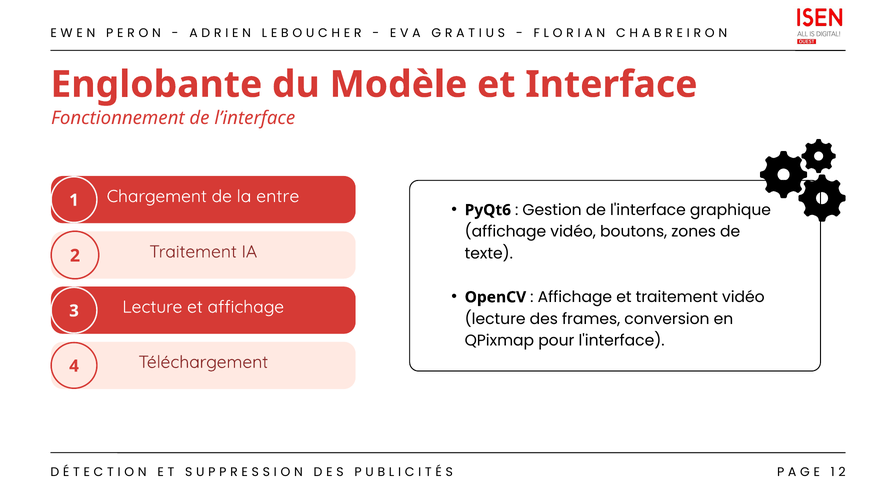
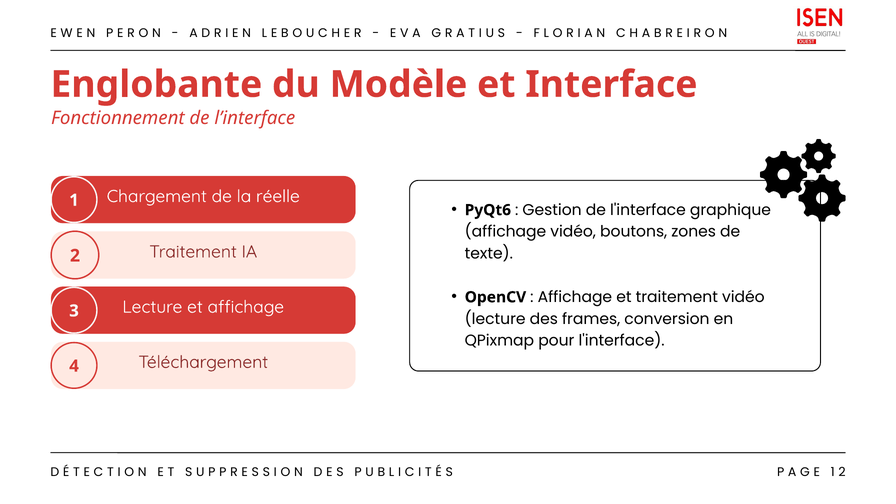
entre: entre -> réelle
